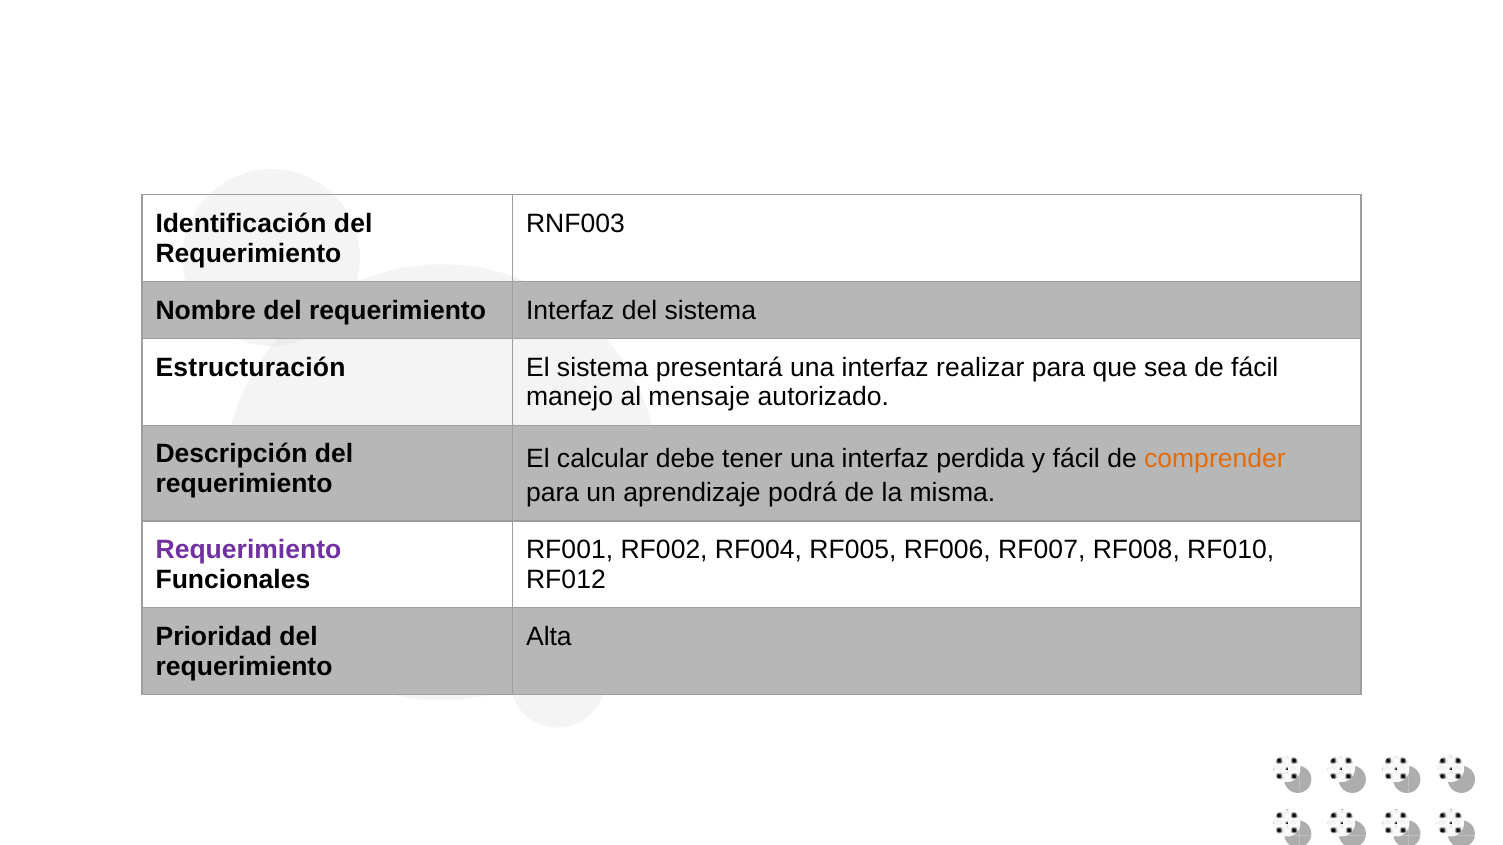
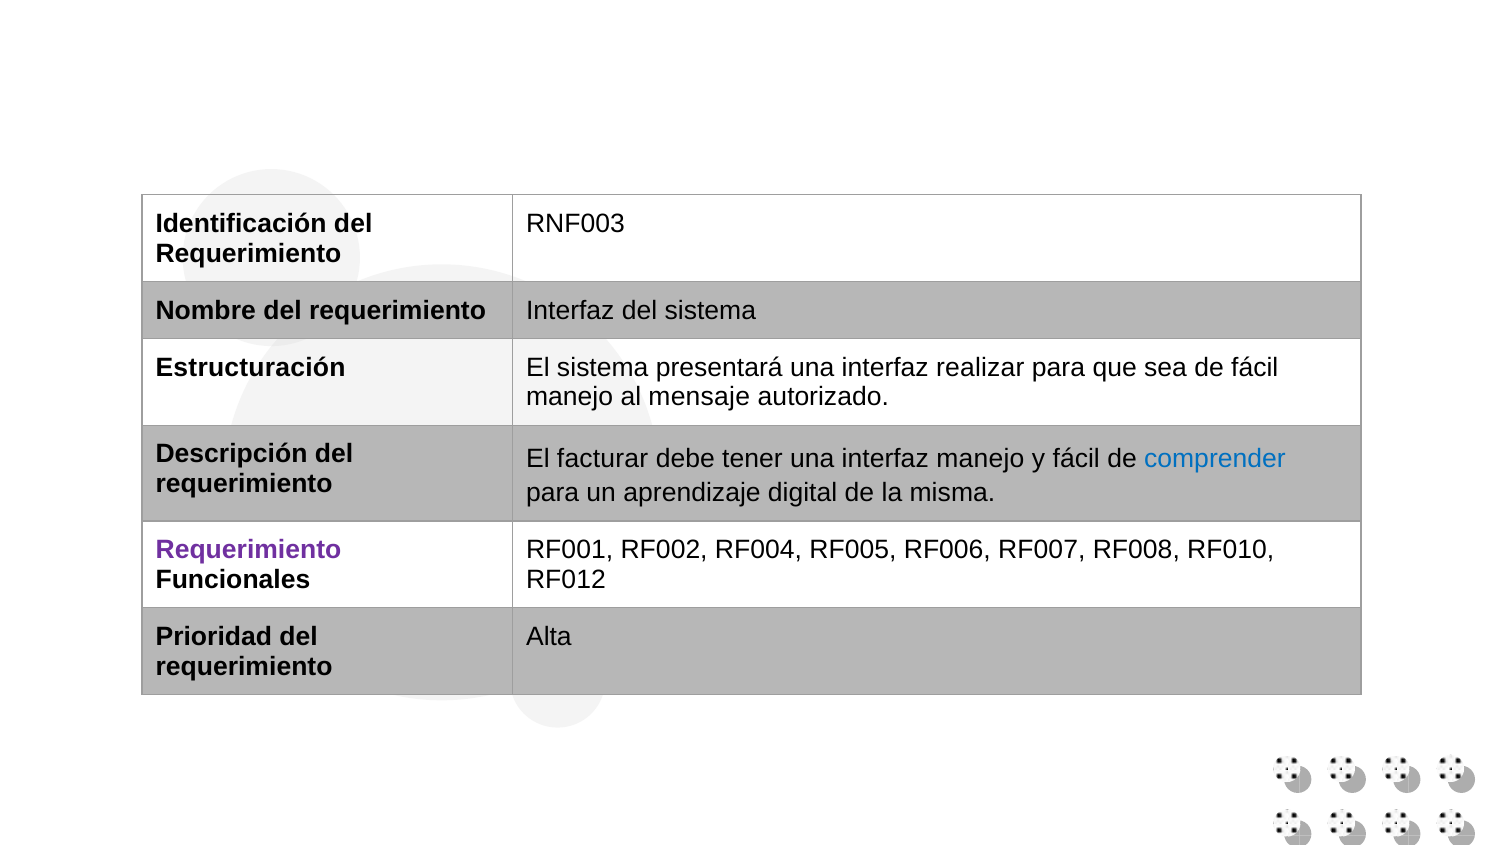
calcular: calcular -> facturar
interfaz perdida: perdida -> manejo
comprender colour: orange -> blue
podrá: podrá -> digital
